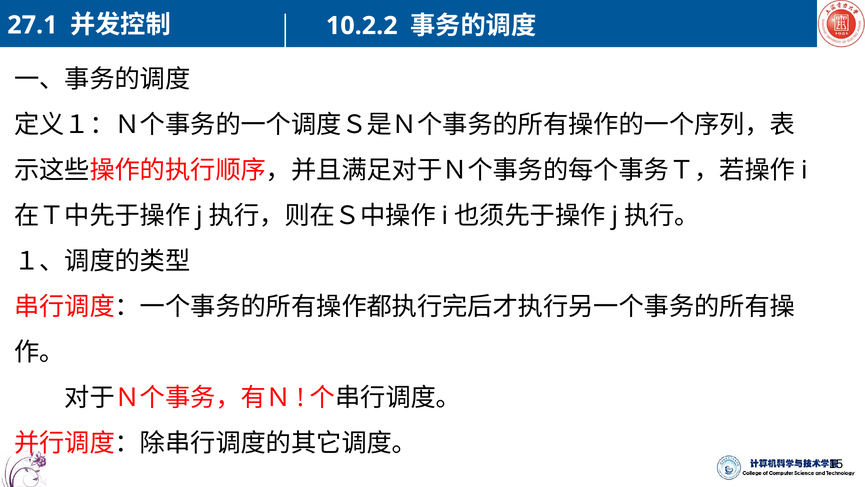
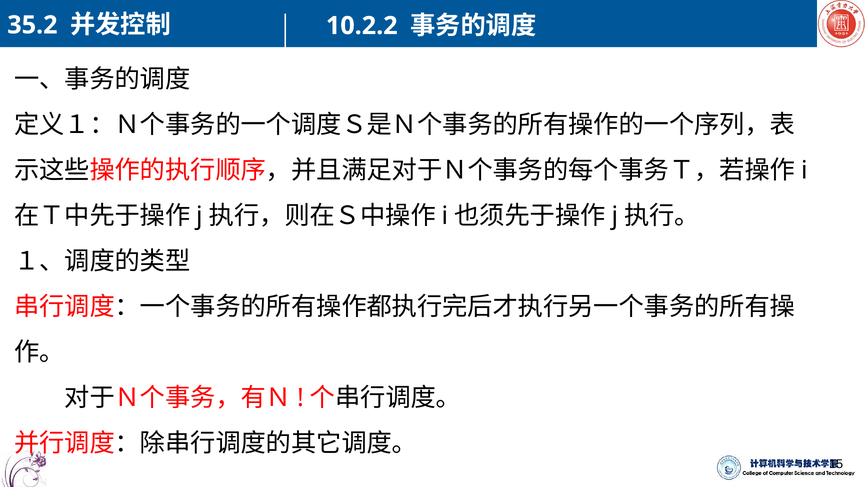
27.1: 27.1 -> 35.2
